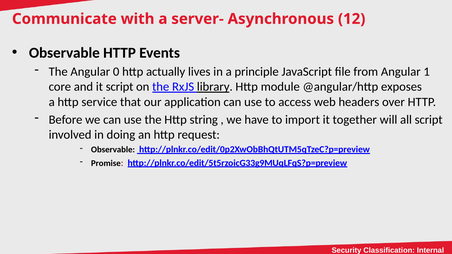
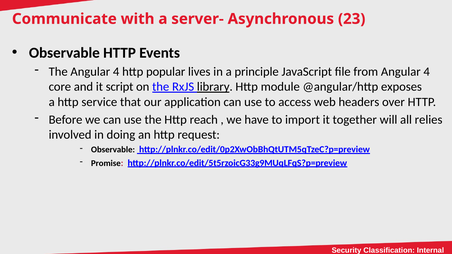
12: 12 -> 23
The Angular 0: 0 -> 4
actually: actually -> popular
from Angular 1: 1 -> 4
string: string -> reach
all script: script -> relies
